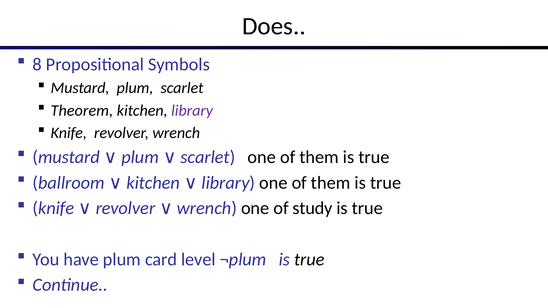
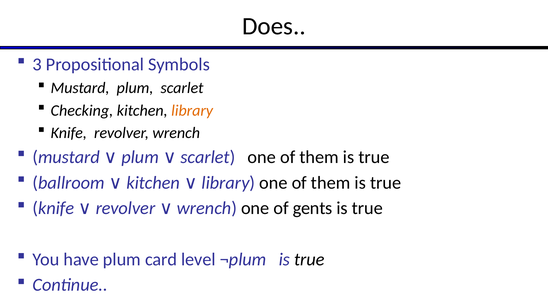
8: 8 -> 3
Theorem: Theorem -> Checking
library colour: purple -> orange
study: study -> gents
